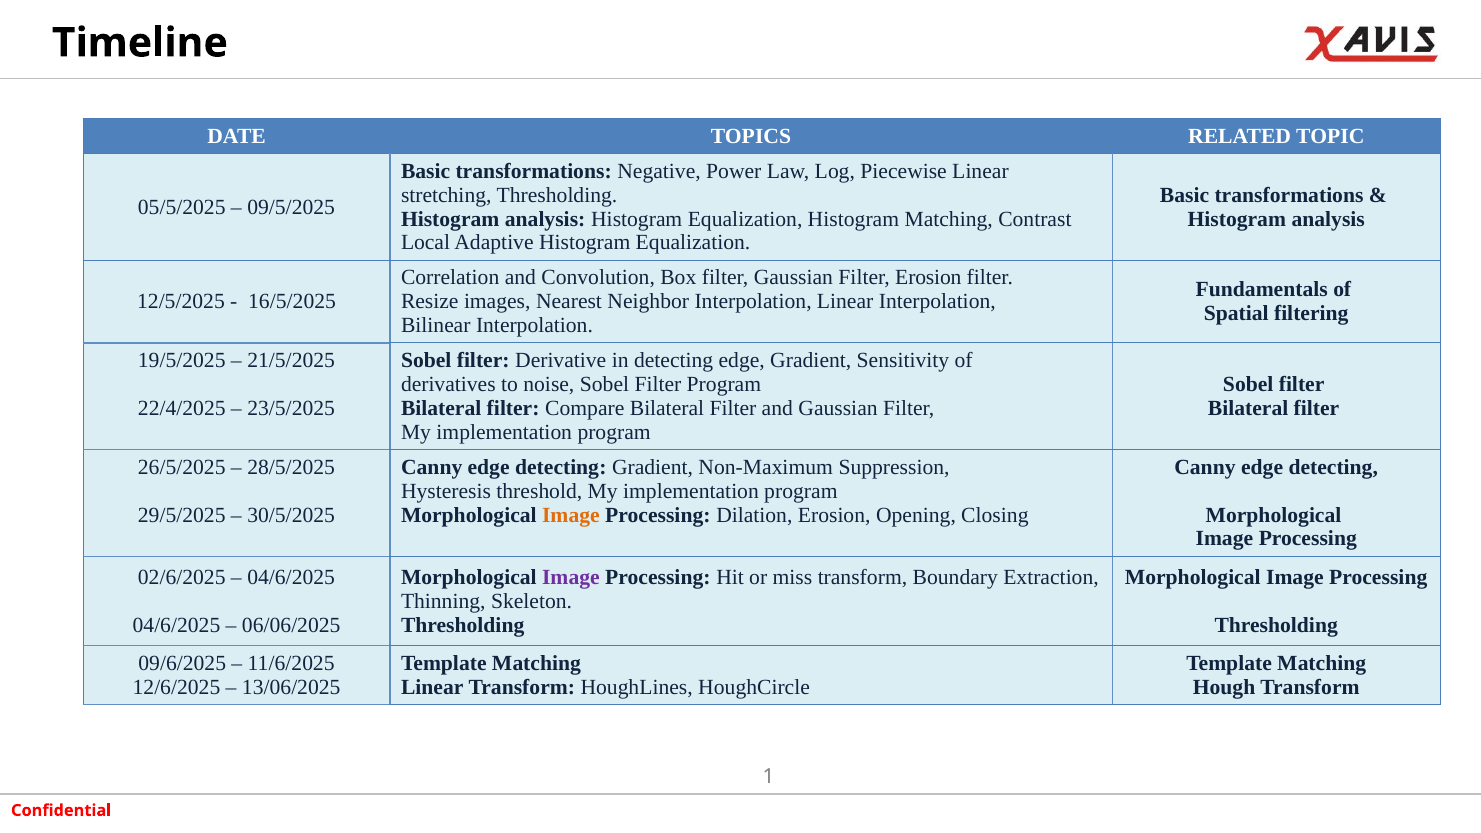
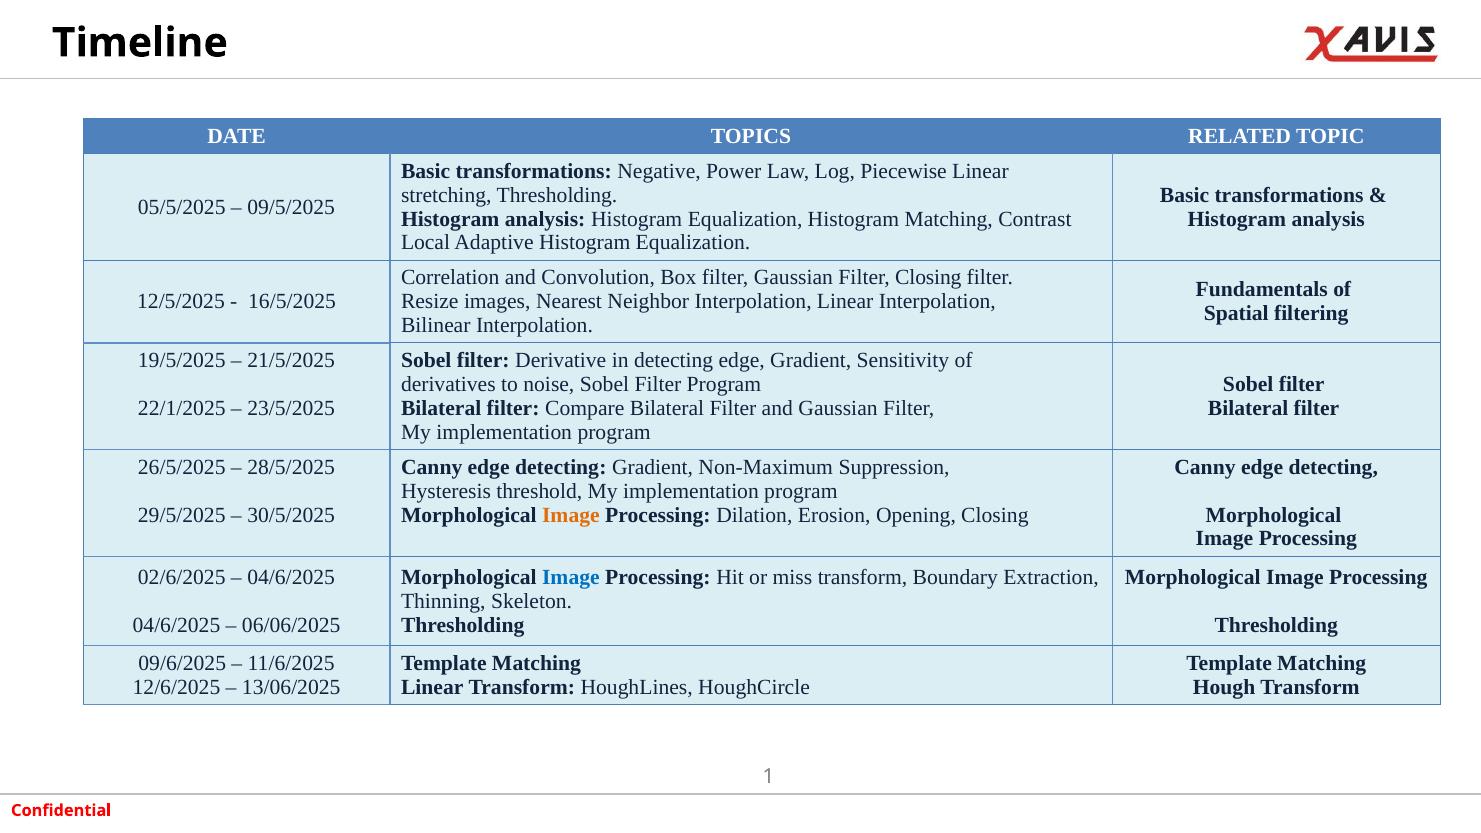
Filter Erosion: Erosion -> Closing
22/4/2025: 22/4/2025 -> 22/1/2025
Image at (571, 577) colour: purple -> blue
